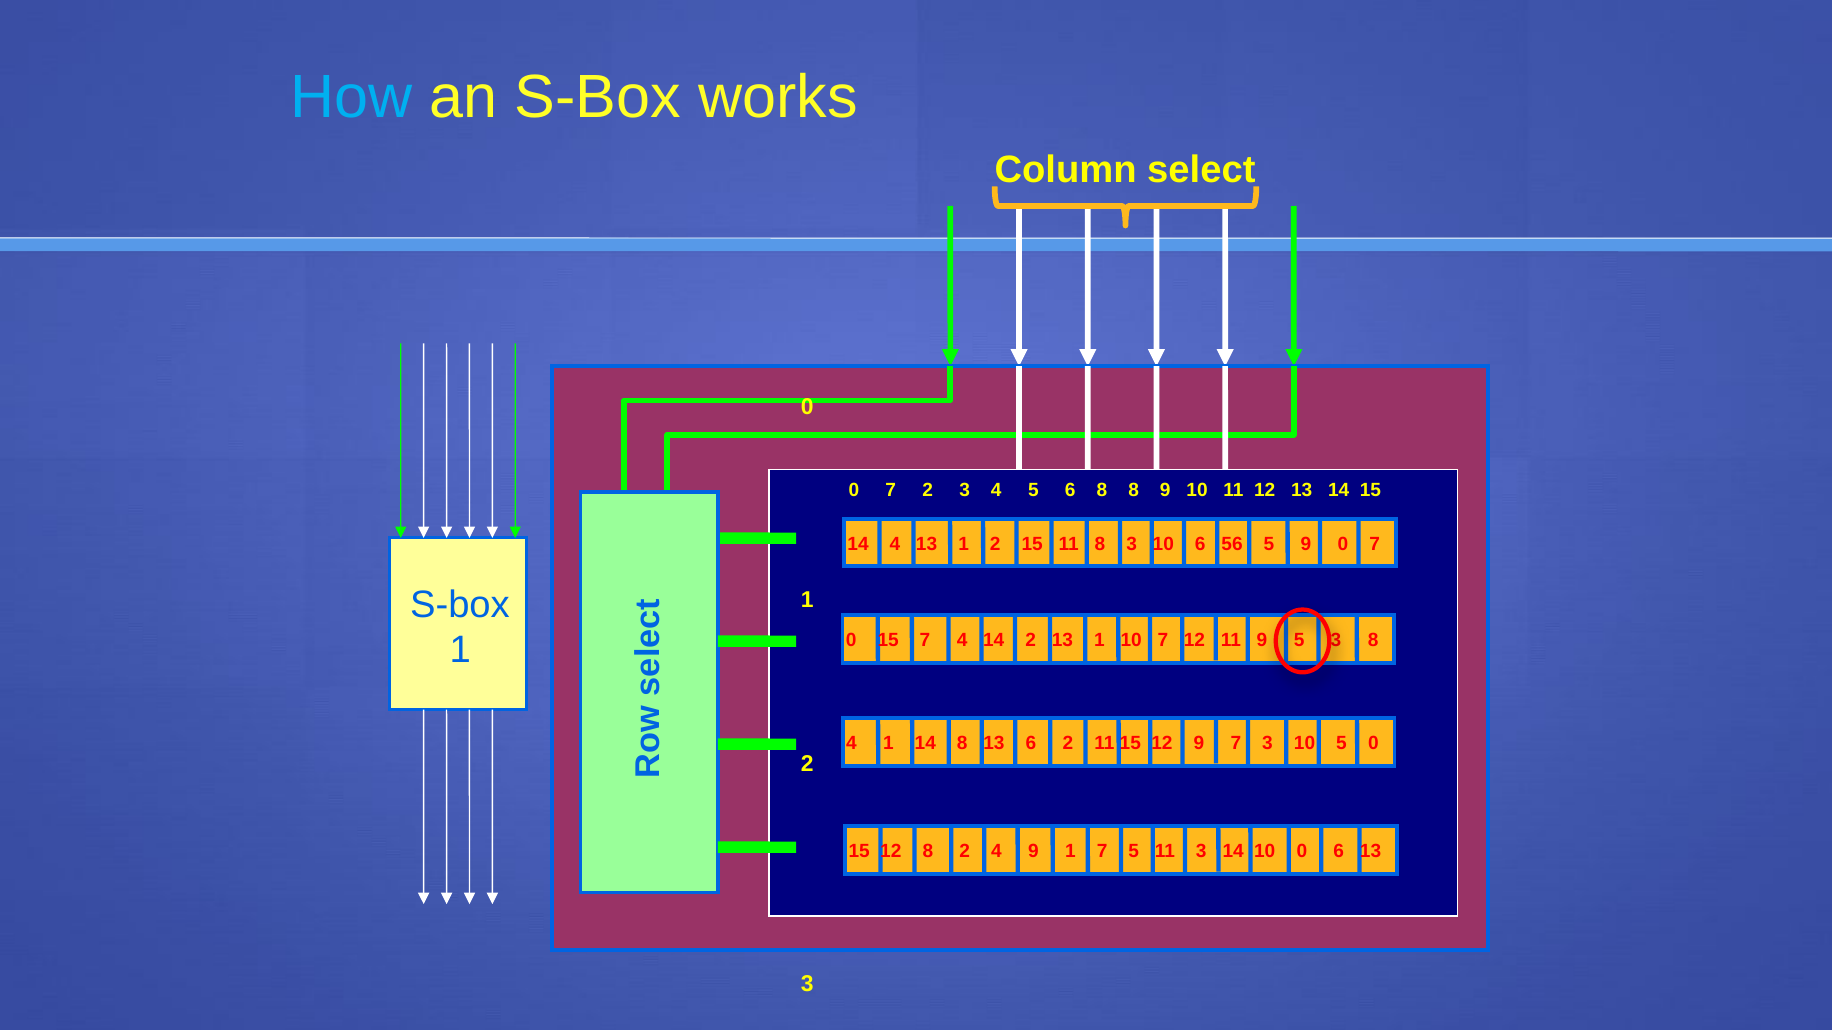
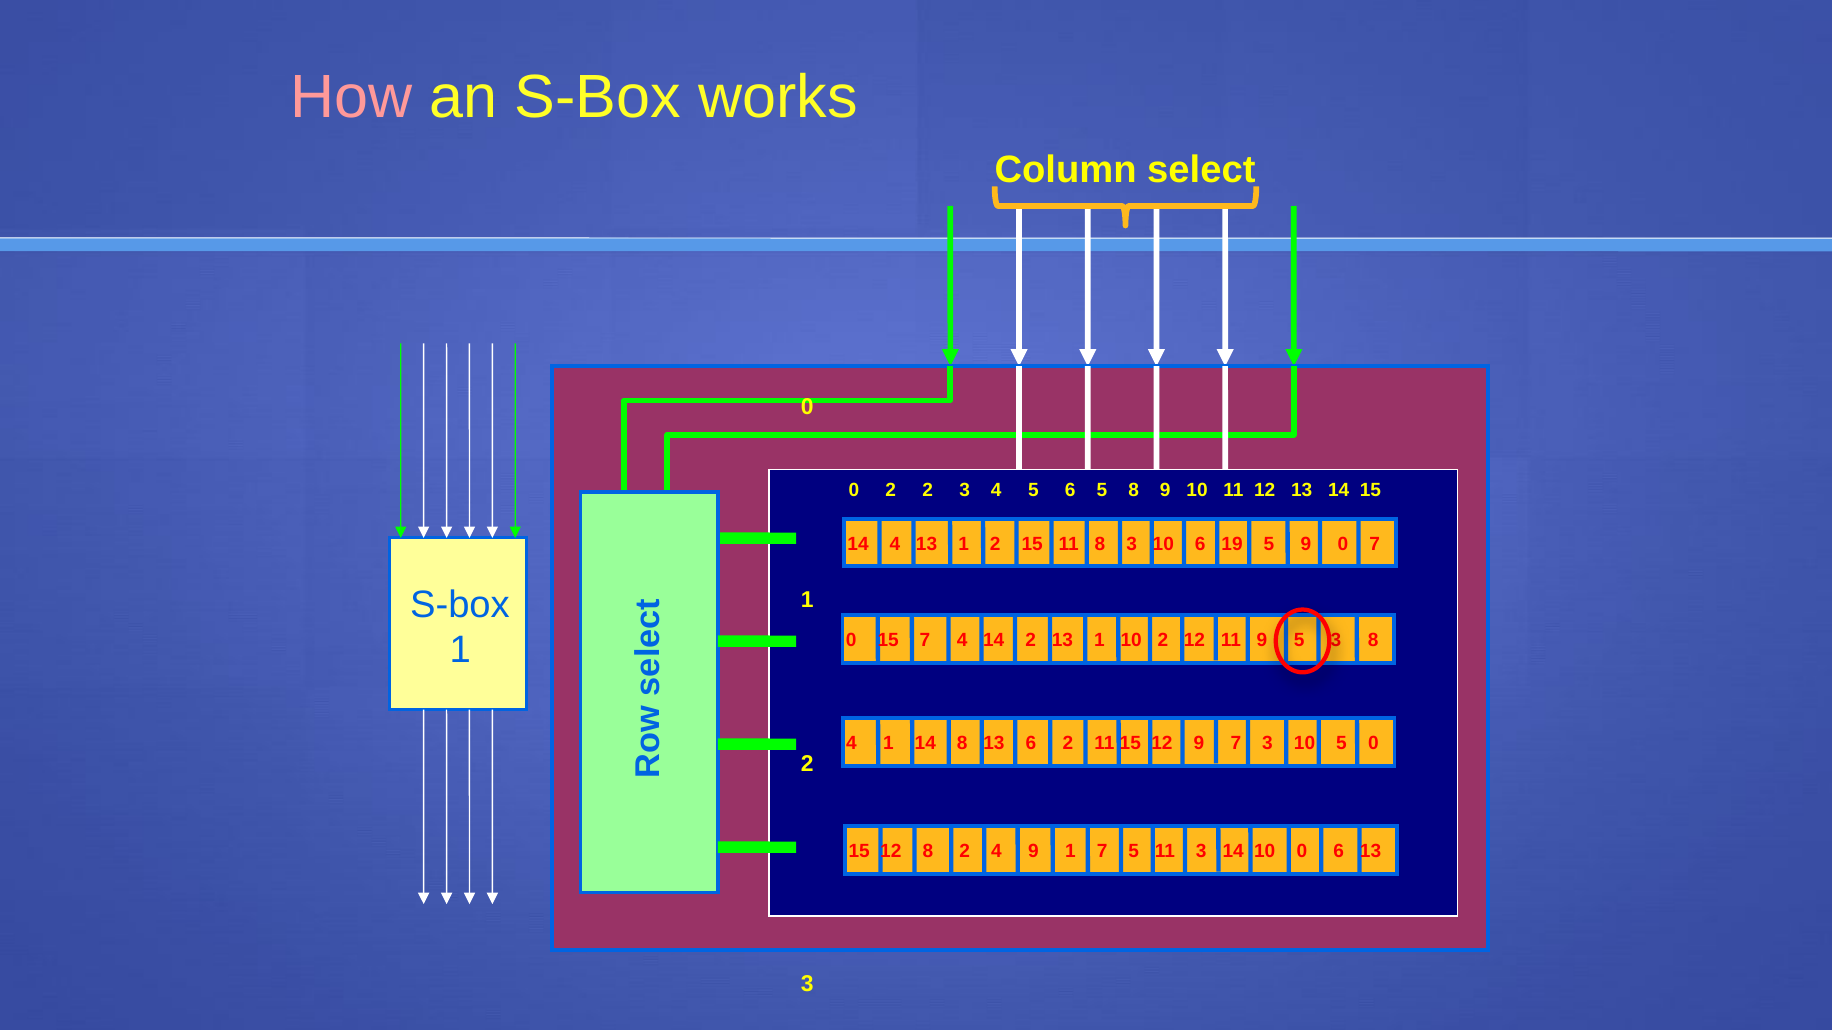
How colour: light blue -> pink
7 at (891, 490): 7 -> 2
6 8: 8 -> 5
56: 56 -> 19
10 7: 7 -> 2
